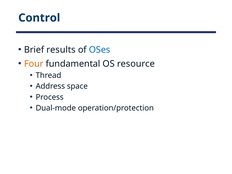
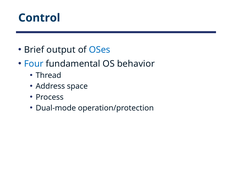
results: results -> output
Four colour: orange -> blue
resource: resource -> behavior
